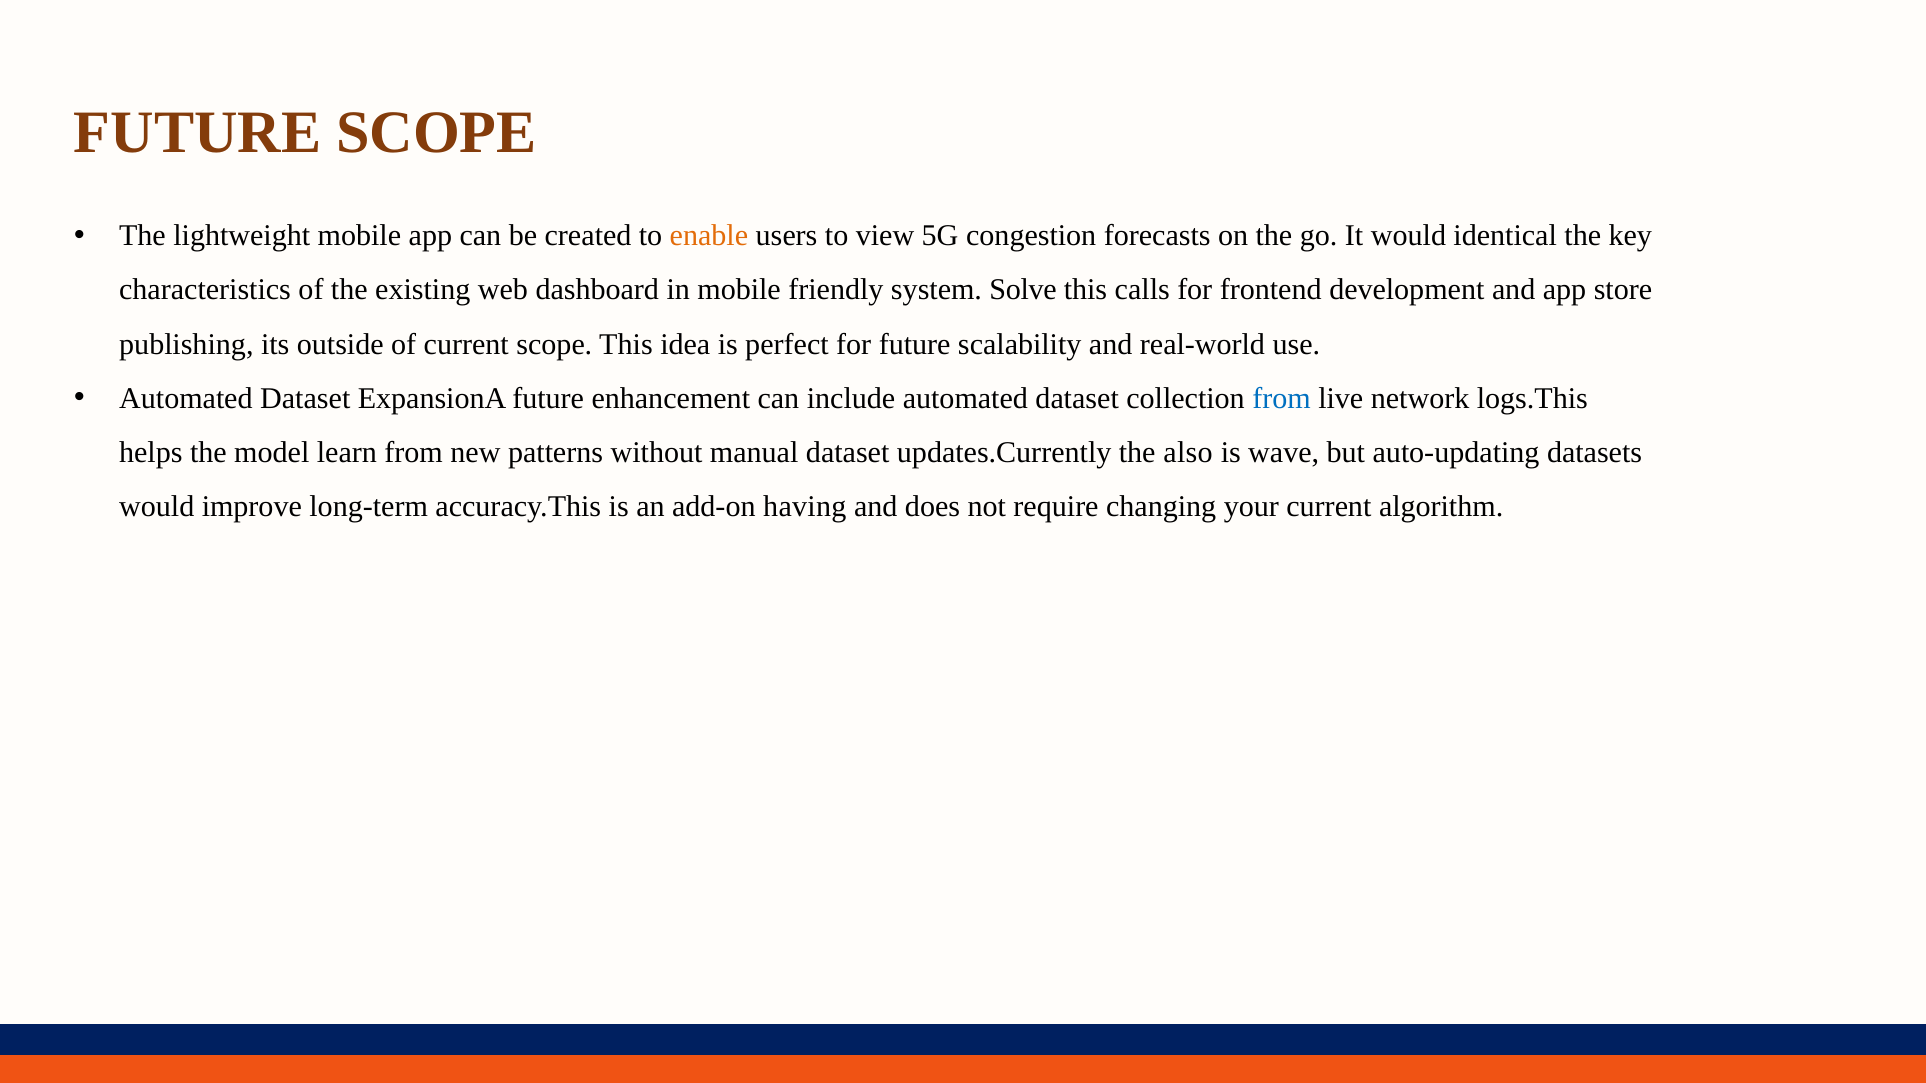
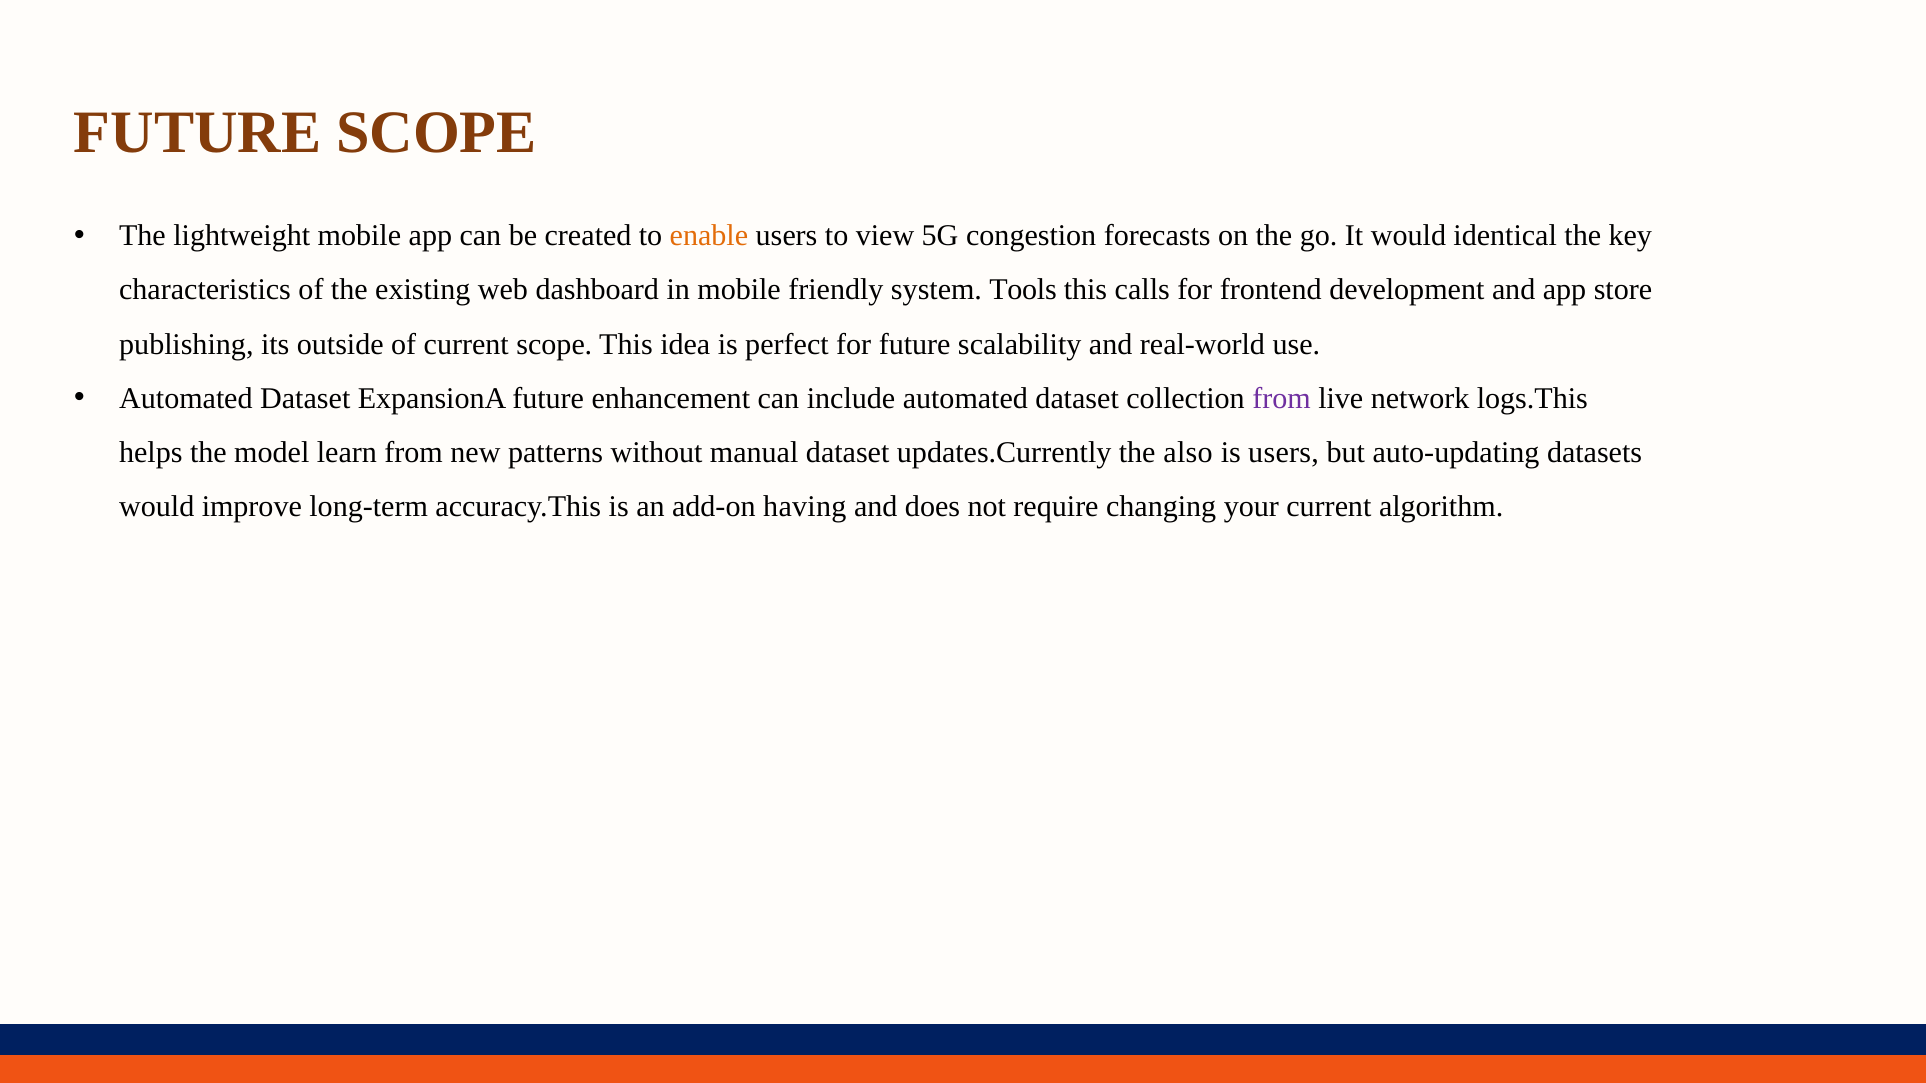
Solve: Solve -> Tools
from at (1282, 398) colour: blue -> purple
is wave: wave -> users
